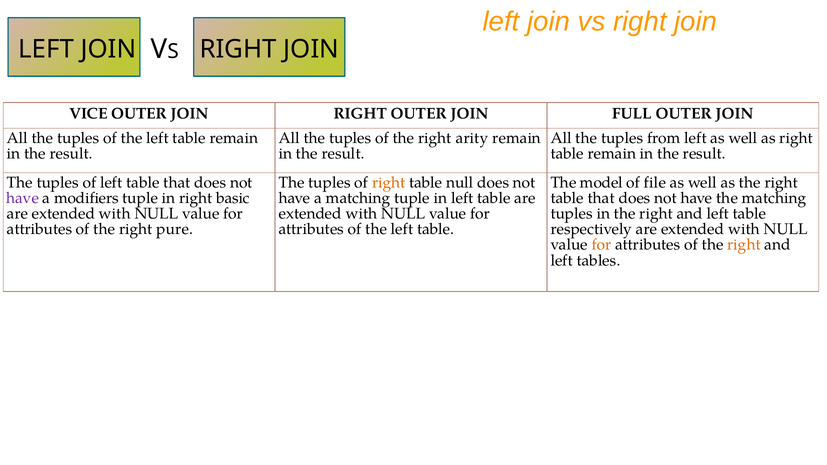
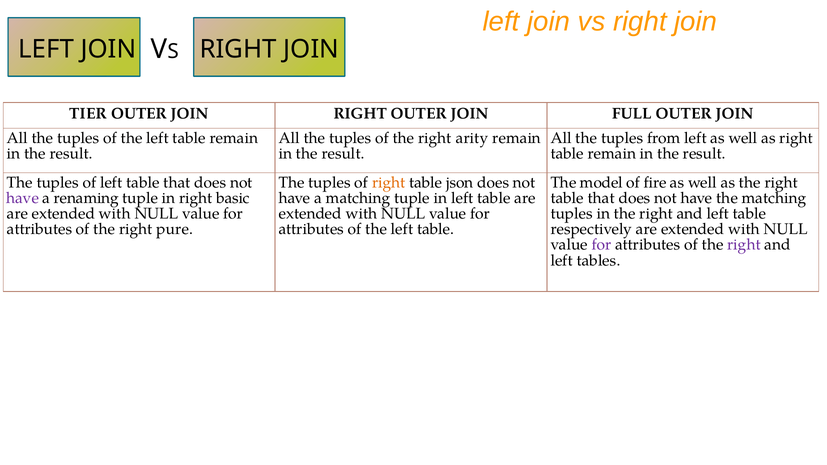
VICE: VICE -> TIER
table null: null -> json
file: file -> fire
modifiers: modifiers -> renaming
for at (601, 245) colour: orange -> purple
right at (744, 245) colour: orange -> purple
